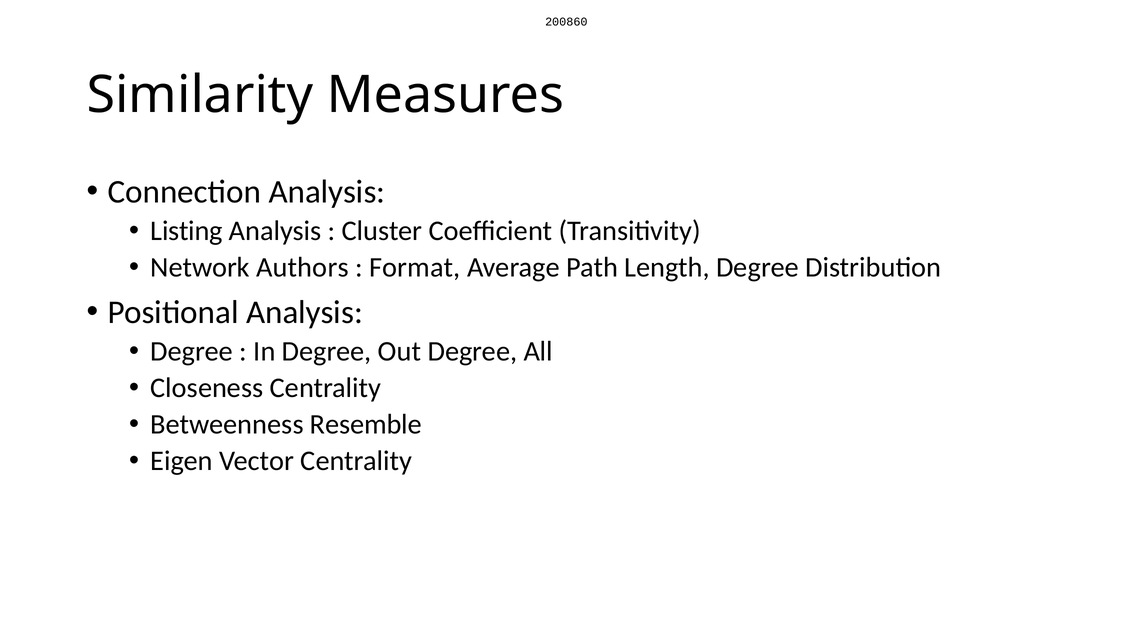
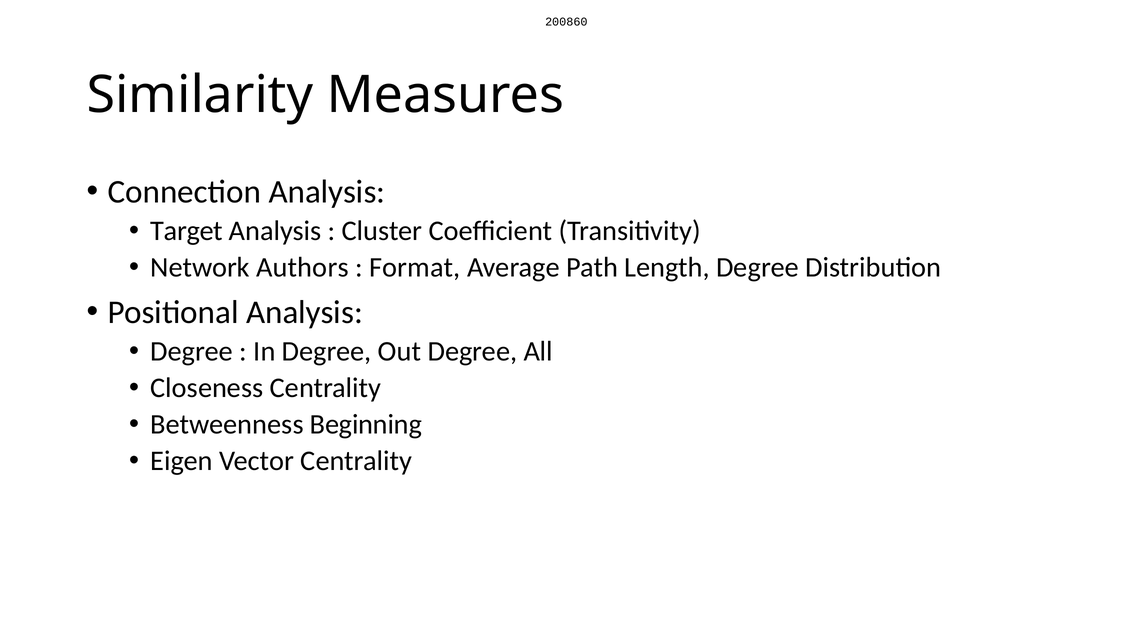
Listing: Listing -> Target
Resemble: Resemble -> Beginning
